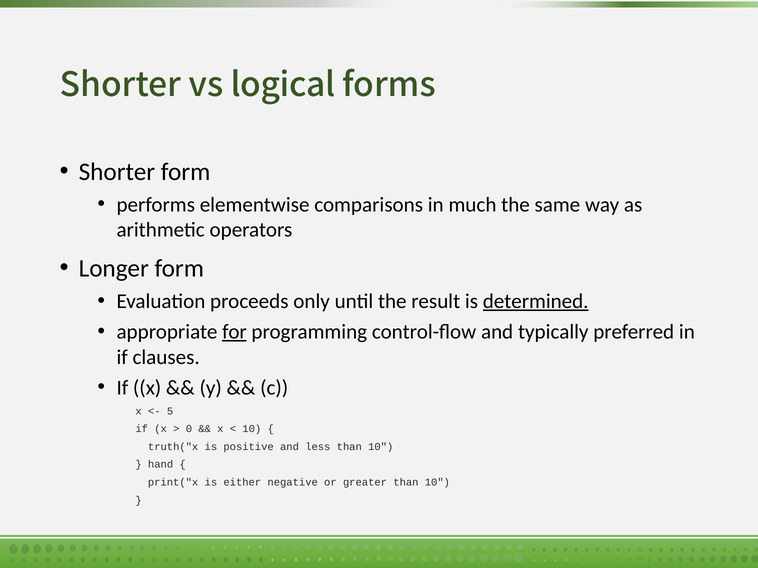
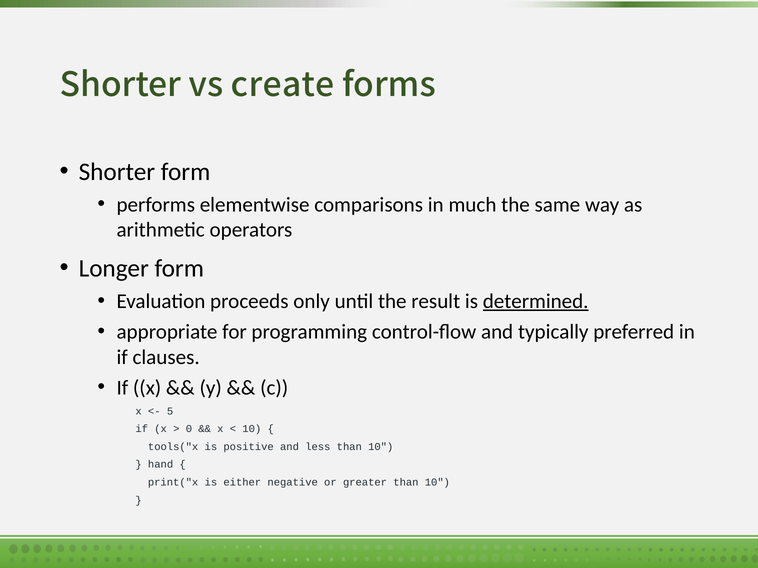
logical: logical -> create
for underline: present -> none
truth("x: truth("x -> tools("x
